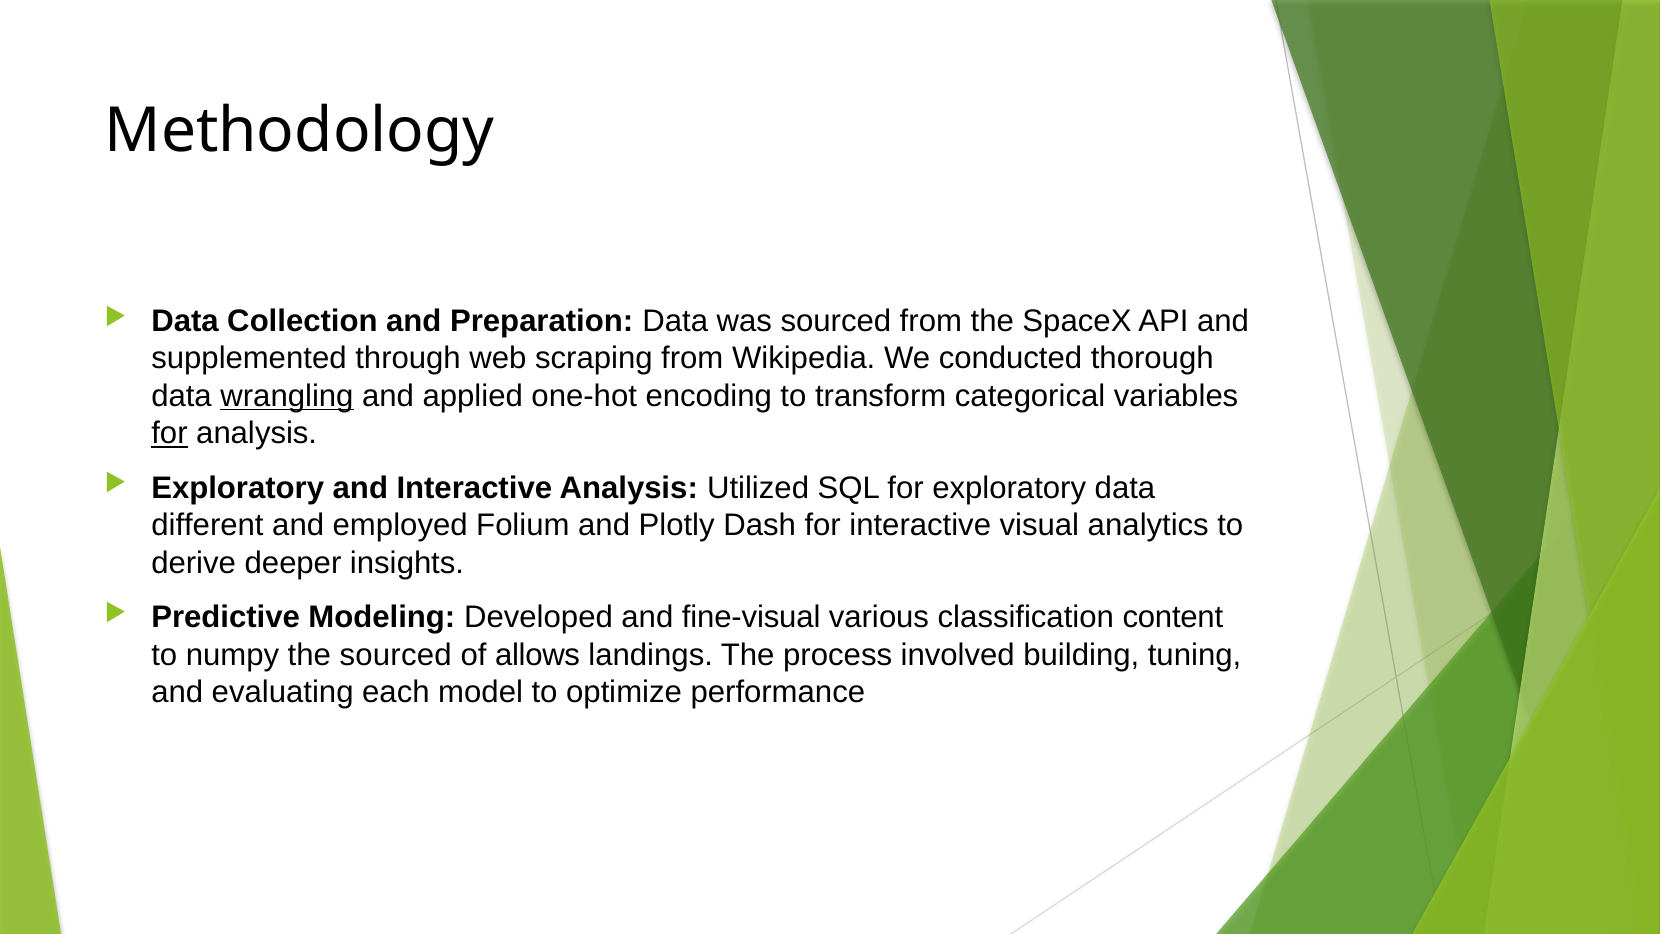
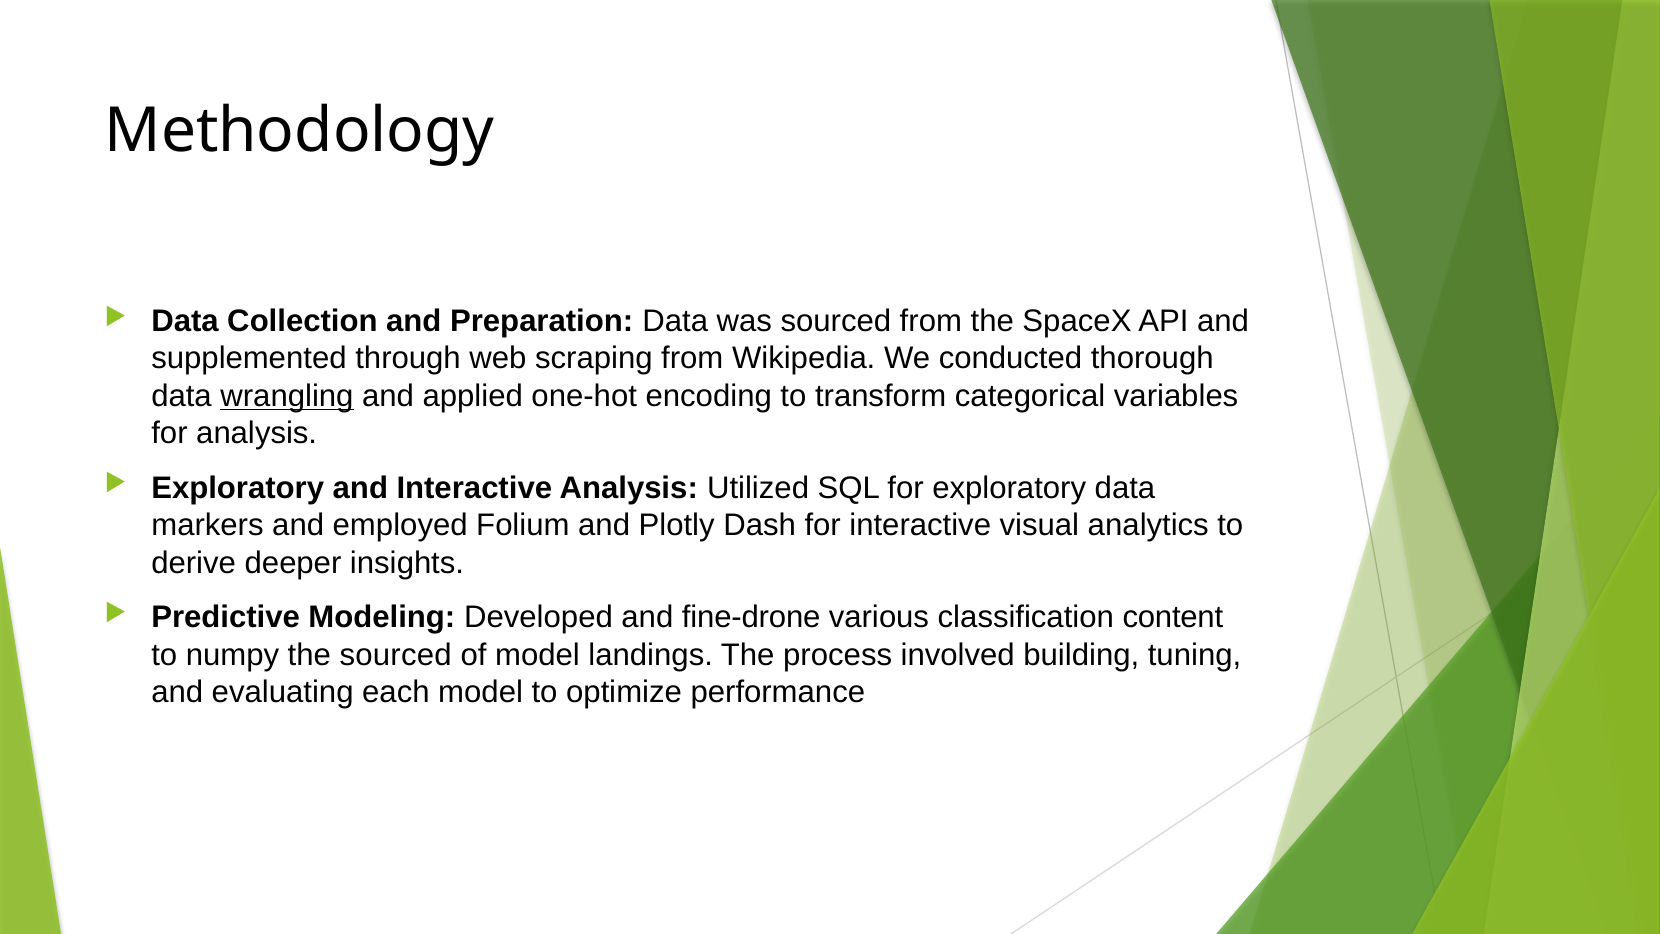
for at (169, 433) underline: present -> none
different: different -> markers
fine-visual: fine-visual -> fine-drone
of allows: allows -> model
